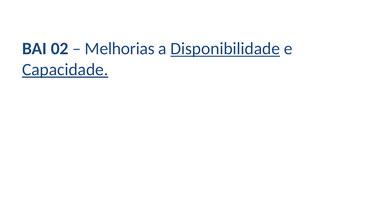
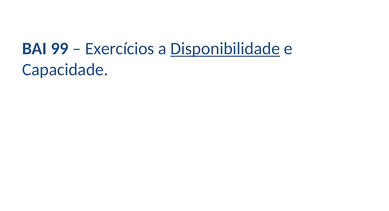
02: 02 -> 99
Melhorias: Melhorias -> Exercícios
Capacidade underline: present -> none
